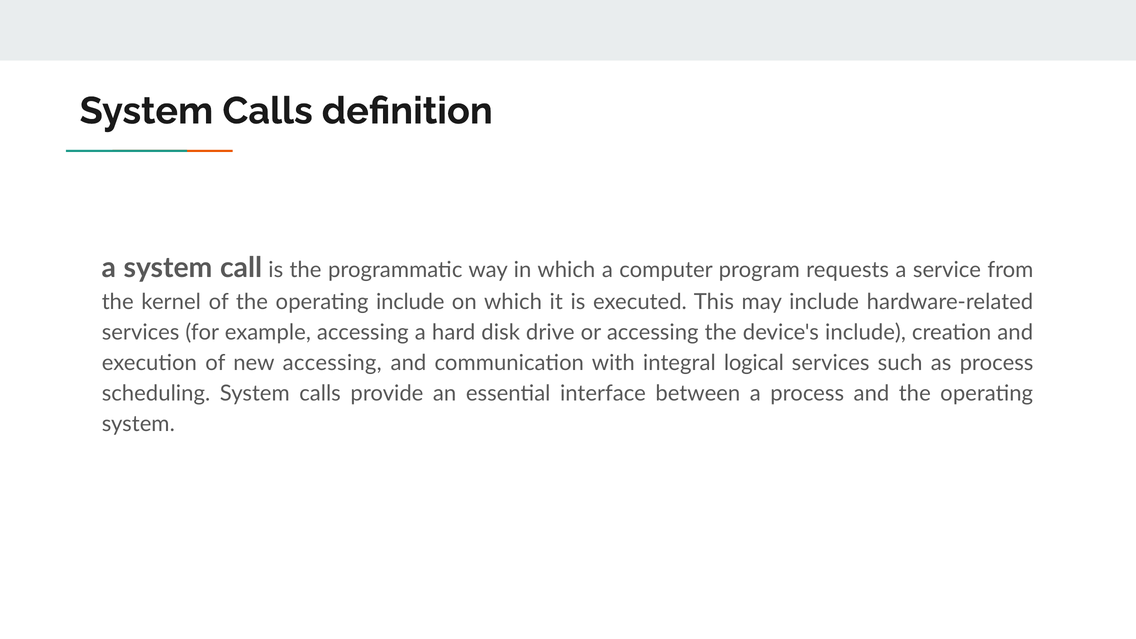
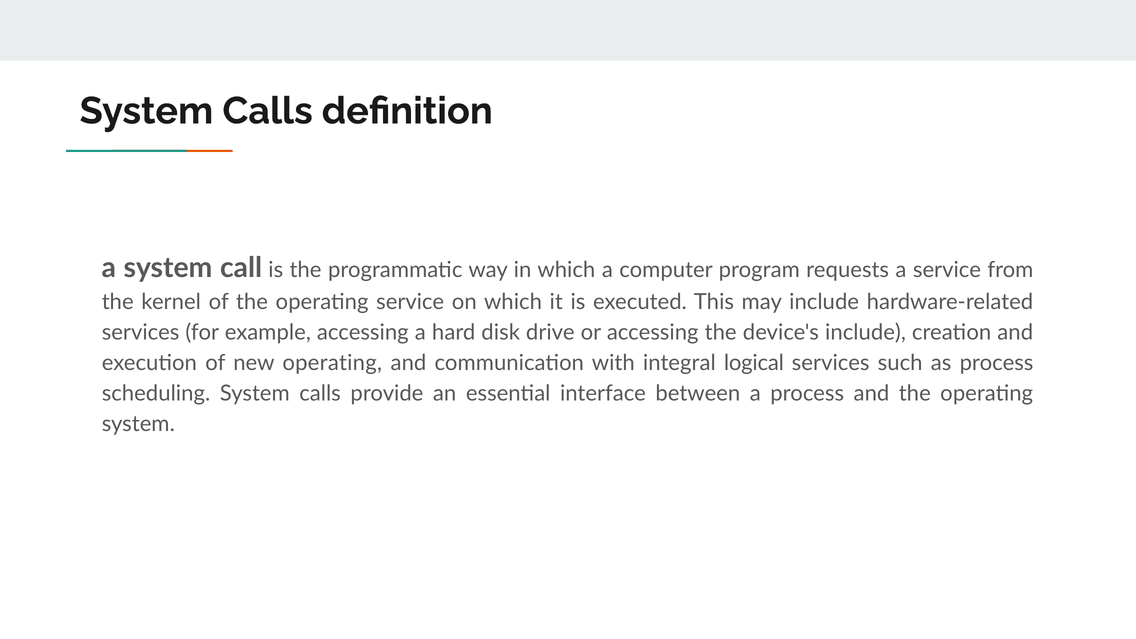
operating include: include -> service
new accessing: accessing -> operating
